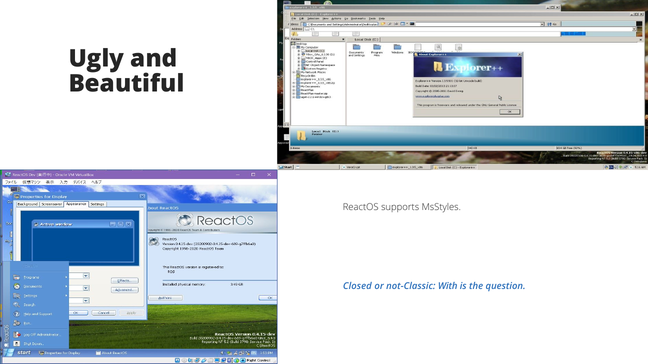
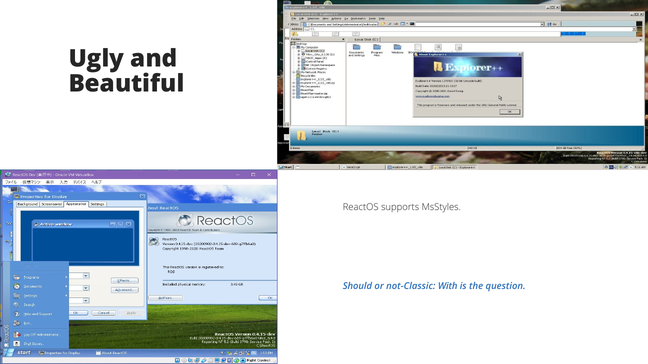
Closed: Closed -> Should
